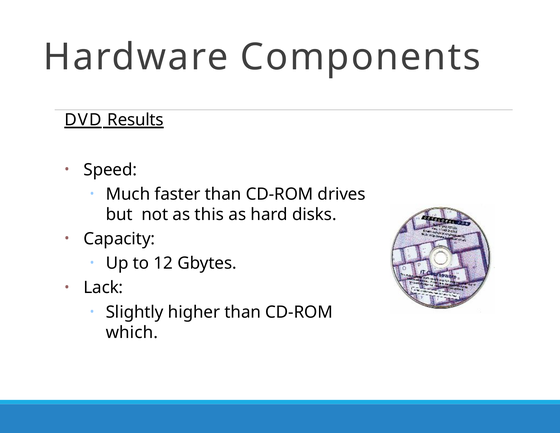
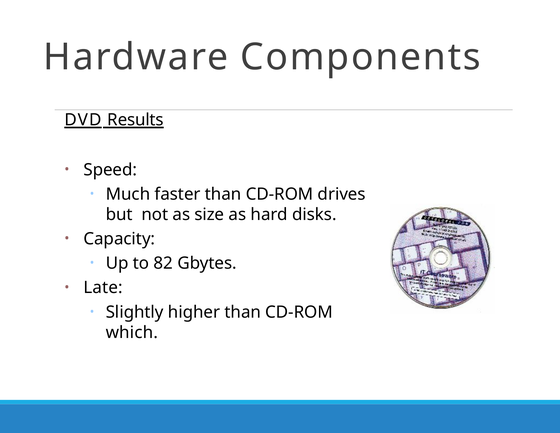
this: this -> size
12: 12 -> 82
Lack: Lack -> Late
